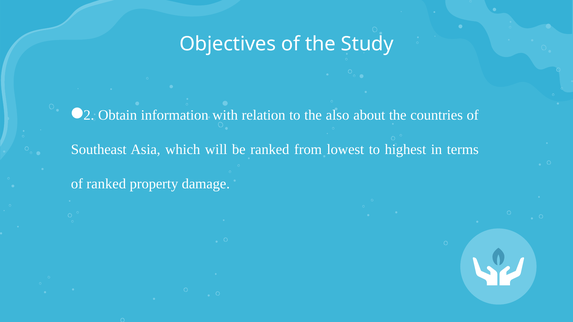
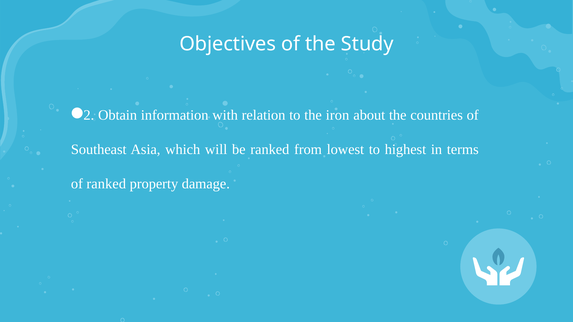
also: also -> iron
